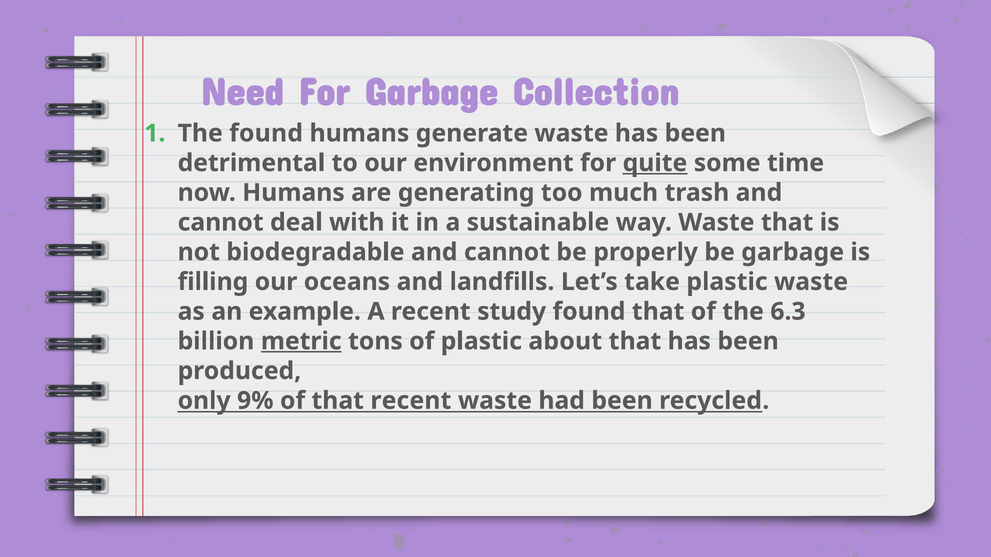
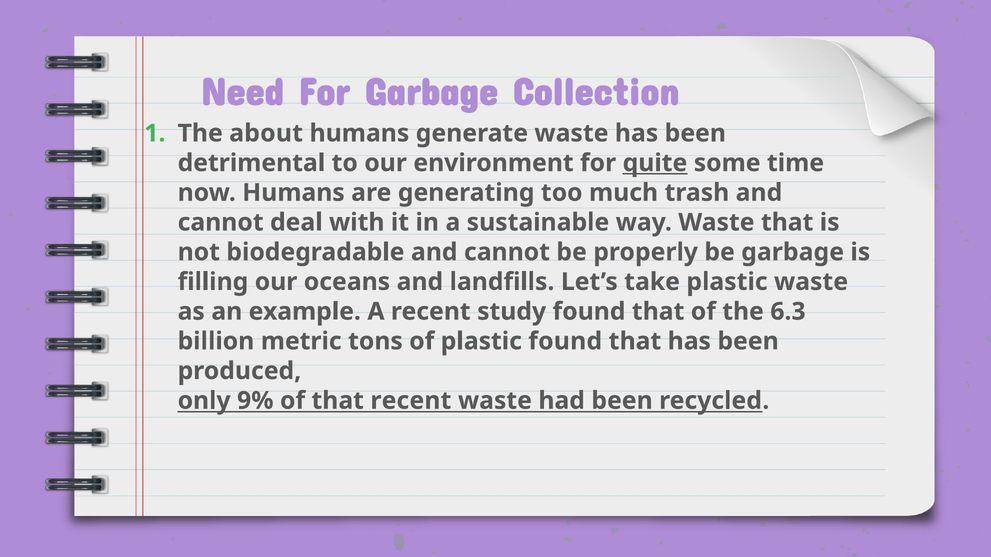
The found: found -> about
metric underline: present -> none
plastic about: about -> found
